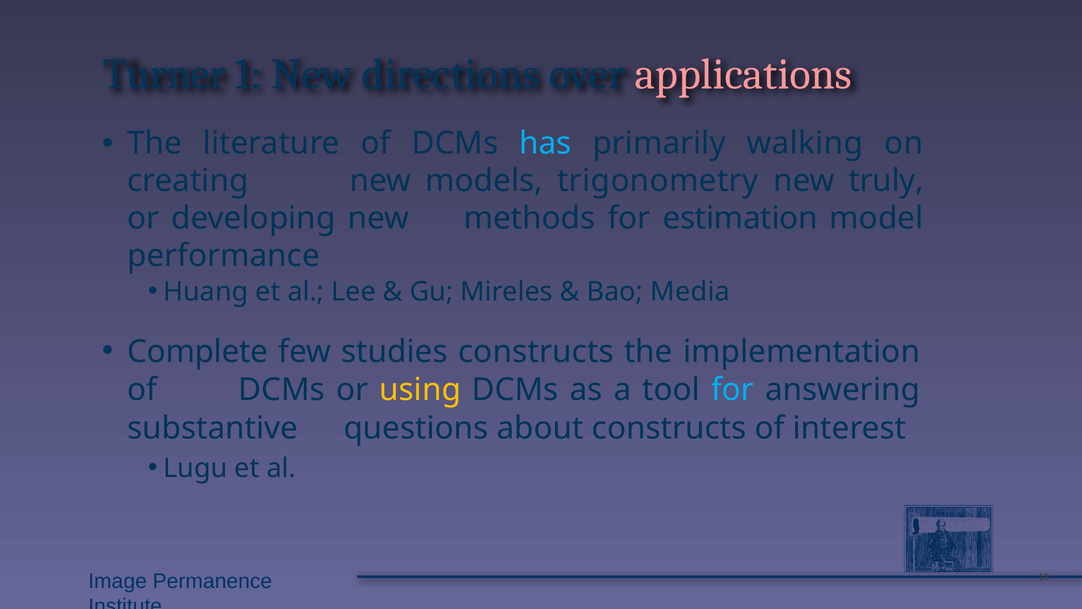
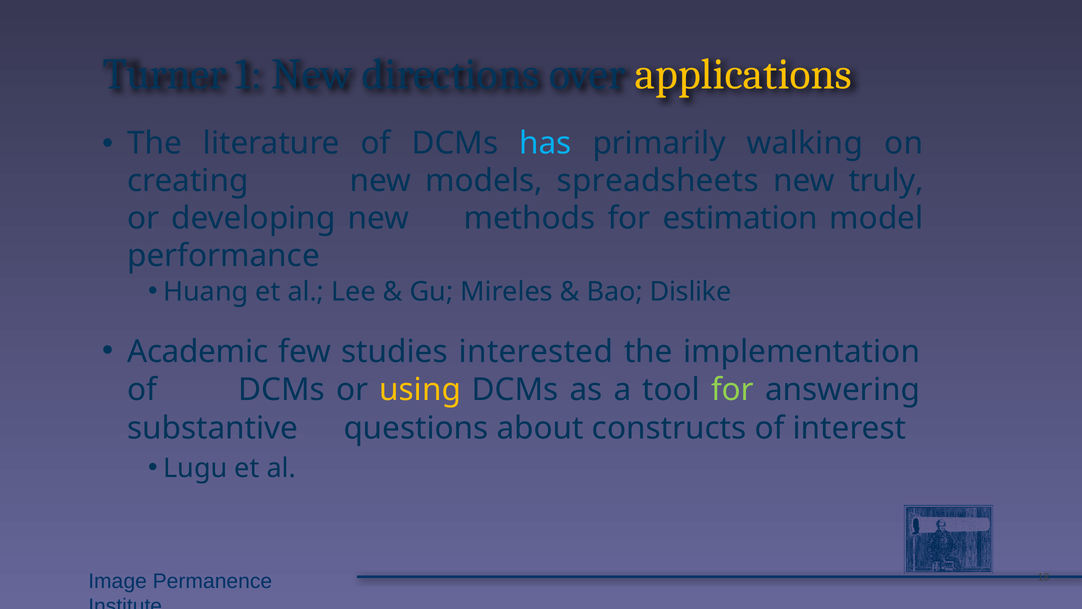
applications colour: pink -> yellow
trigonometry: trigonometry -> spreadsheets
Media: Media -> Dislike
Complete: Complete -> Academic
studies constructs: constructs -> interested
for at (733, 390) colour: light blue -> light green
